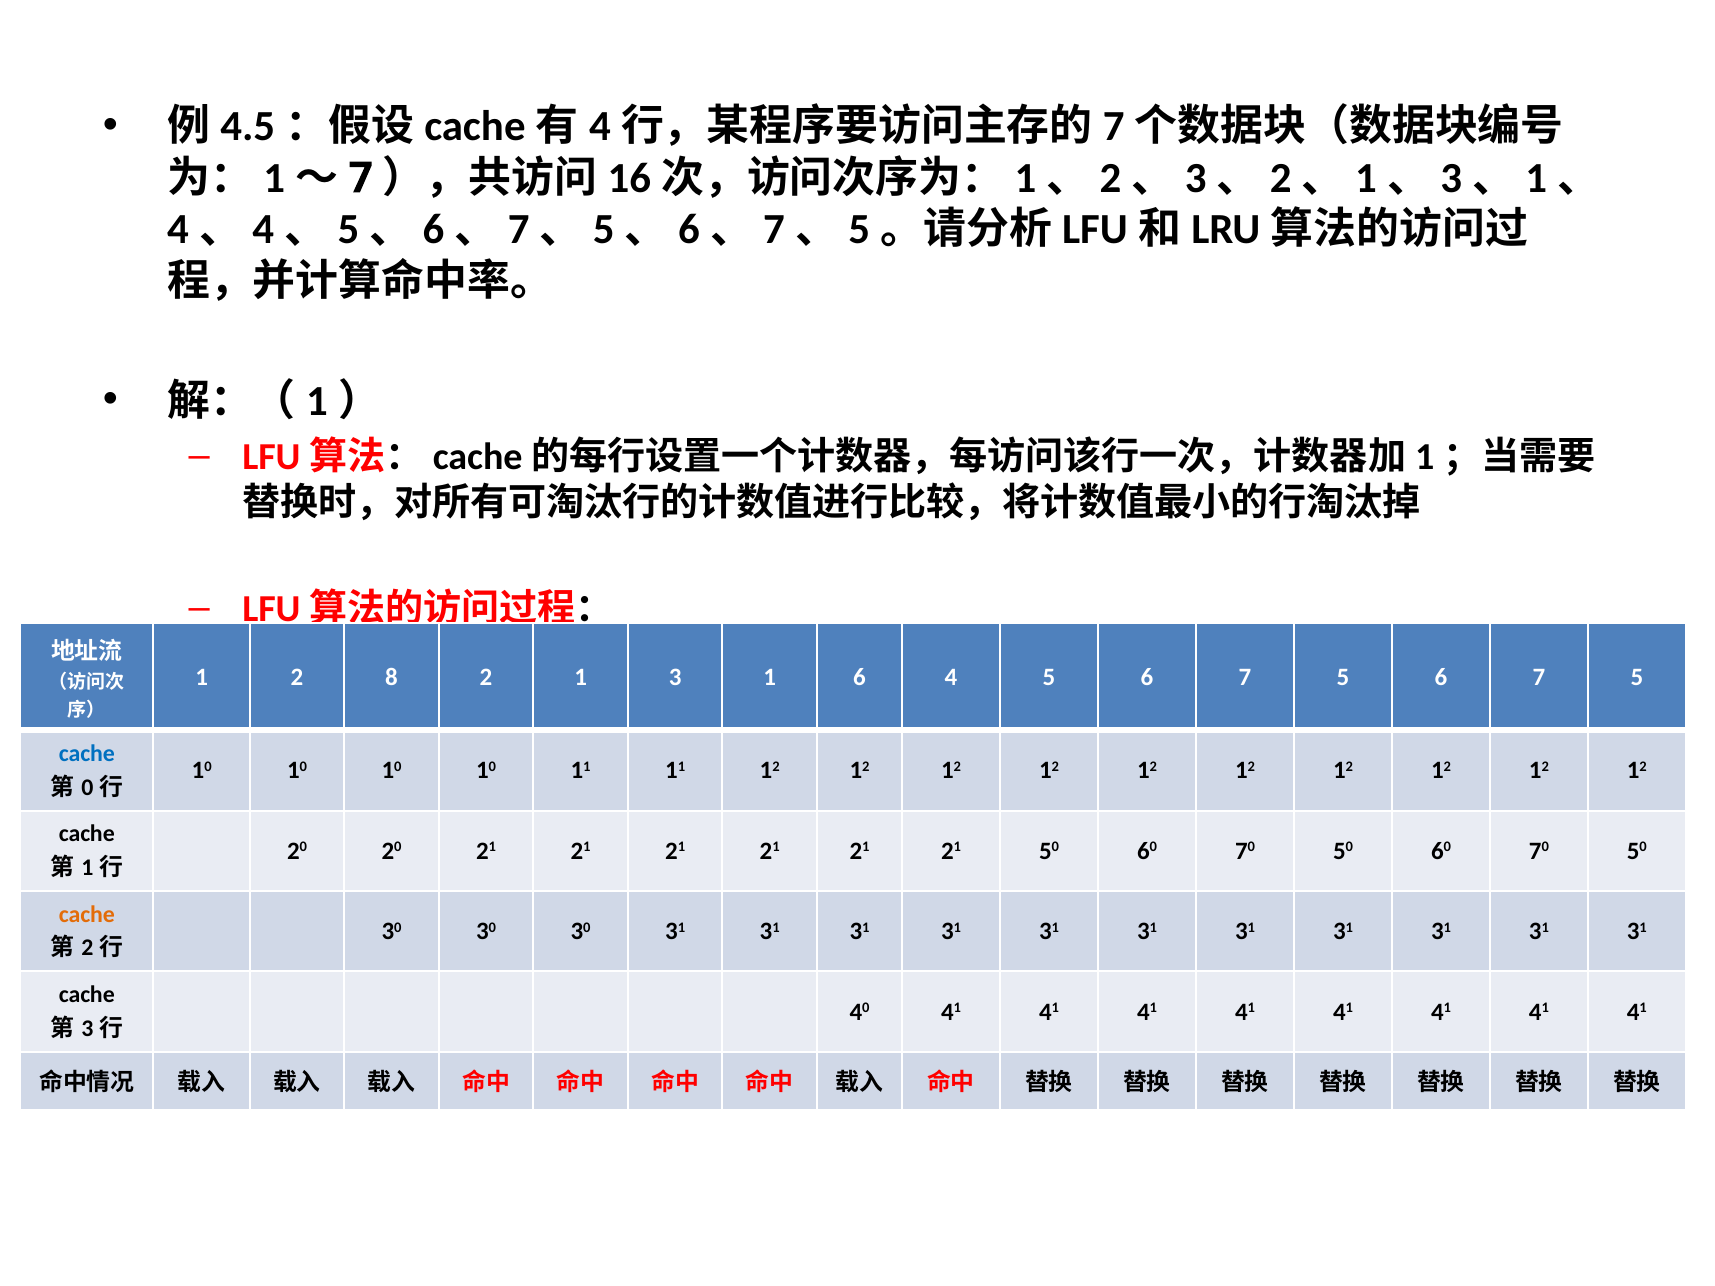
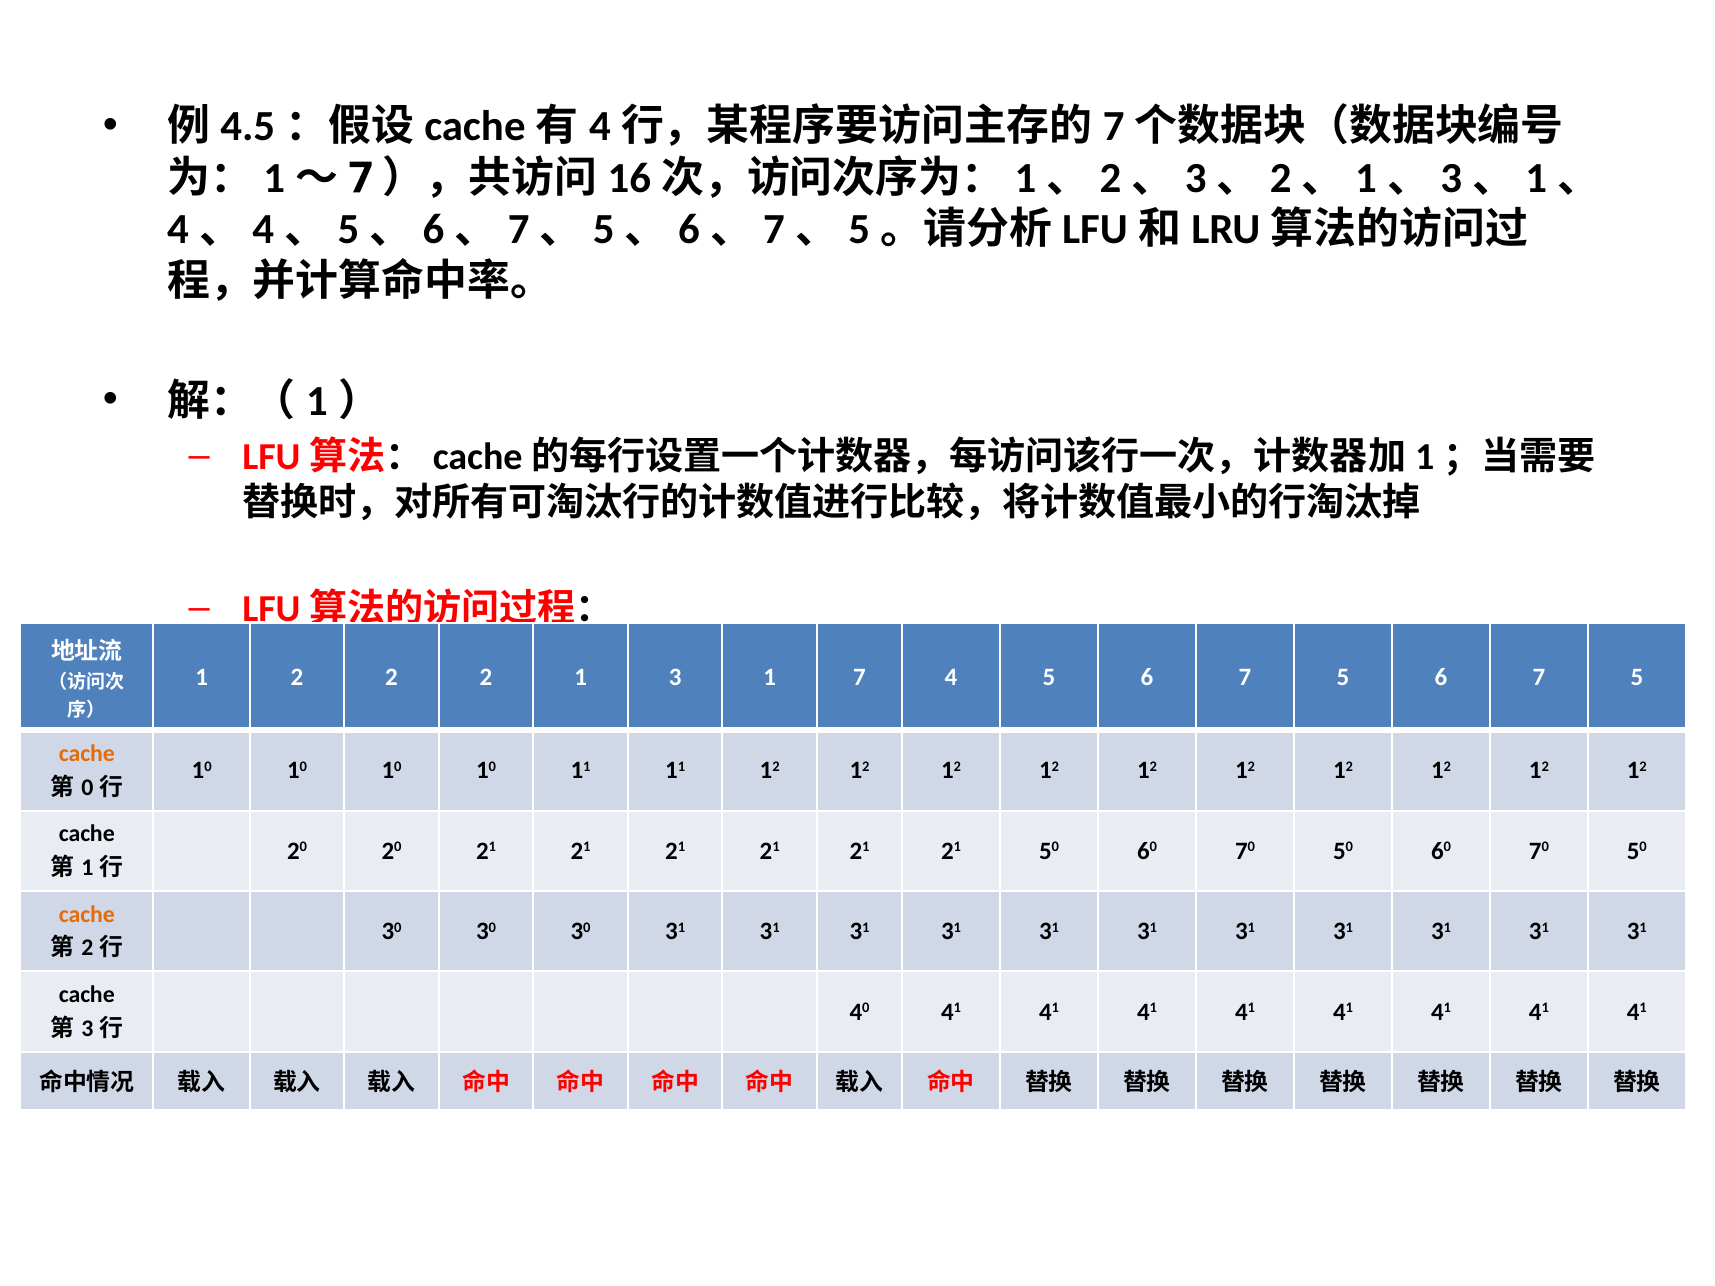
1 2 8: 8 -> 2
1 6: 6 -> 7
cache at (87, 754) colour: blue -> orange
